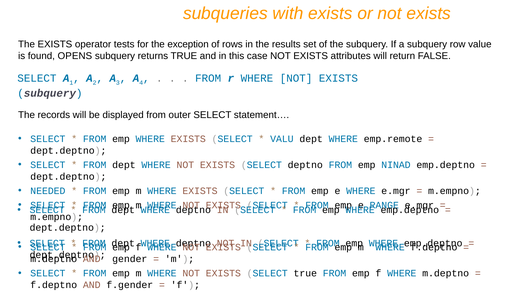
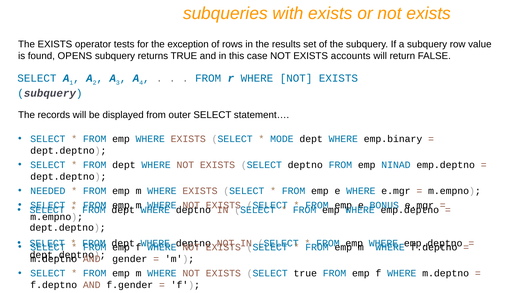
attributes: attributes -> accounts
VALU: VALU -> MODE
emp.remote: emp.remote -> emp.binary
RANGE: RANGE -> BONUS
